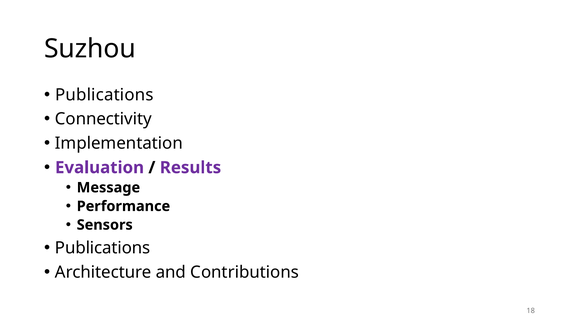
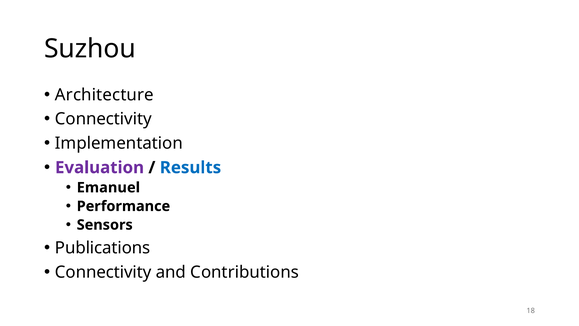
Publications at (104, 95): Publications -> Architecture
Results colour: purple -> blue
Message: Message -> Emanuel
Architecture at (103, 272): Architecture -> Connectivity
